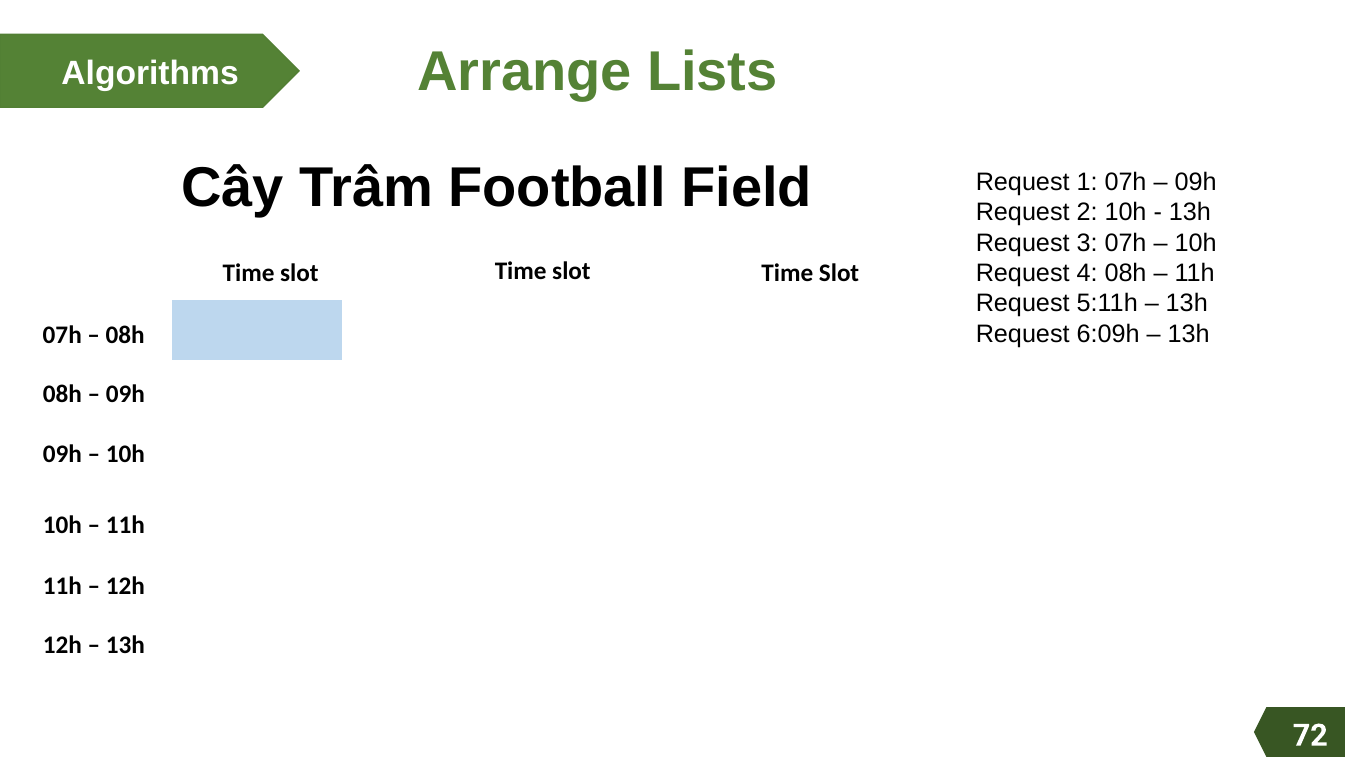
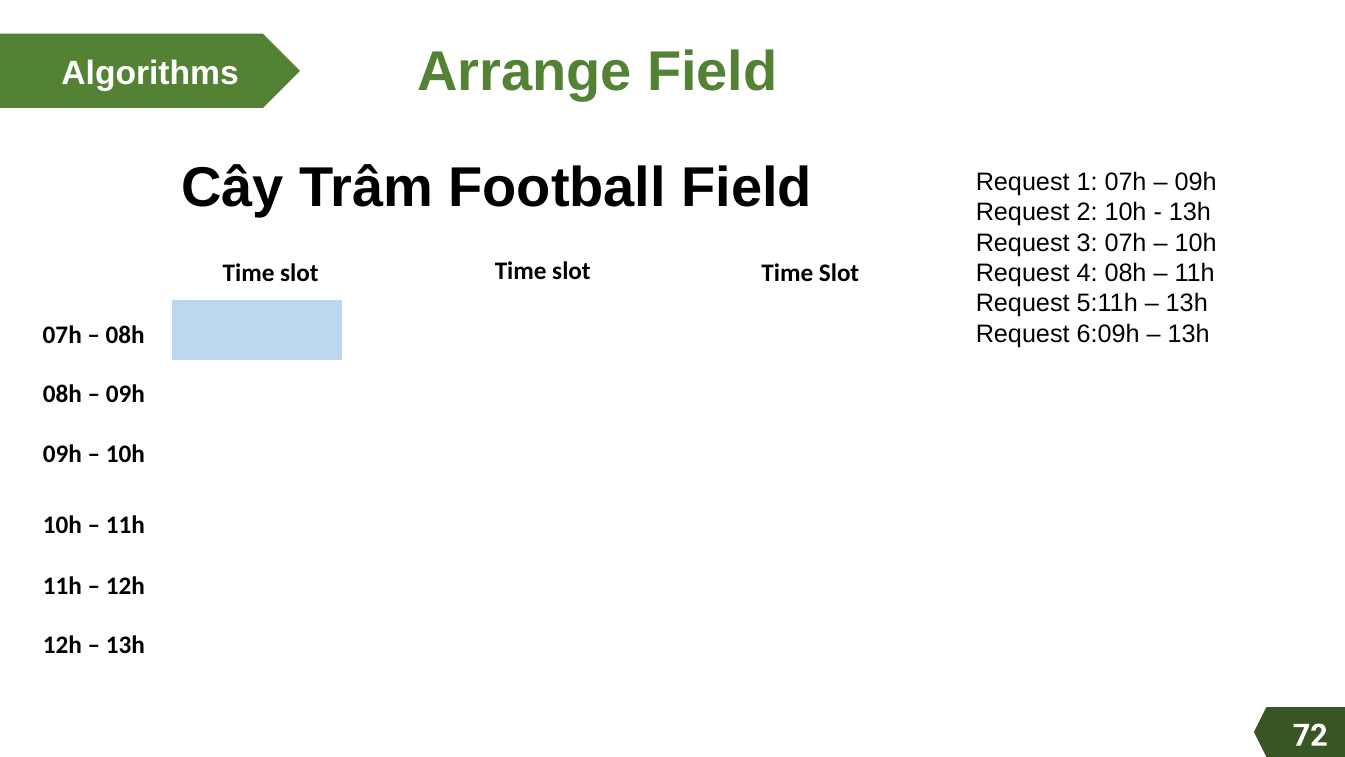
Arrange Lists: Lists -> Field
